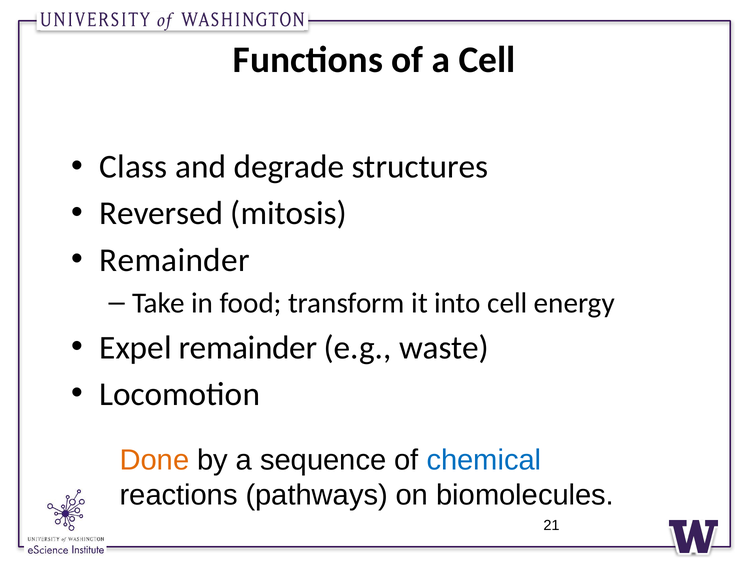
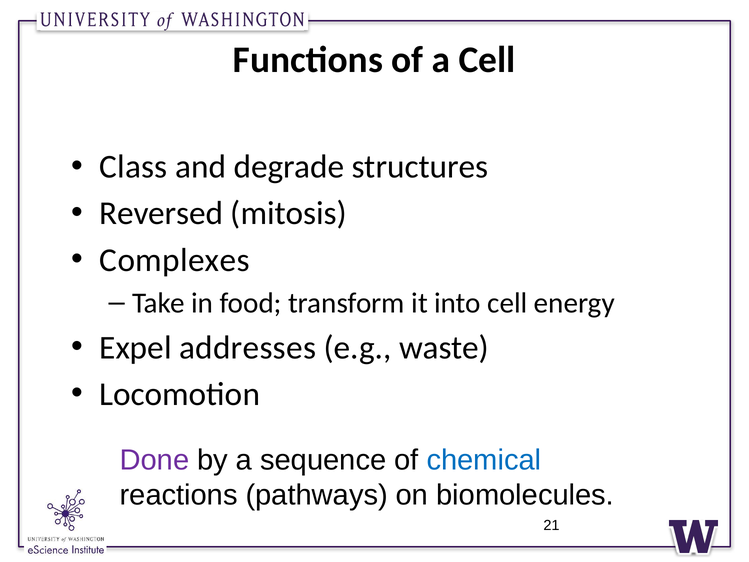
Remainder at (175, 260): Remainder -> Complexes
Expel remainder: remainder -> addresses
Done colour: orange -> purple
